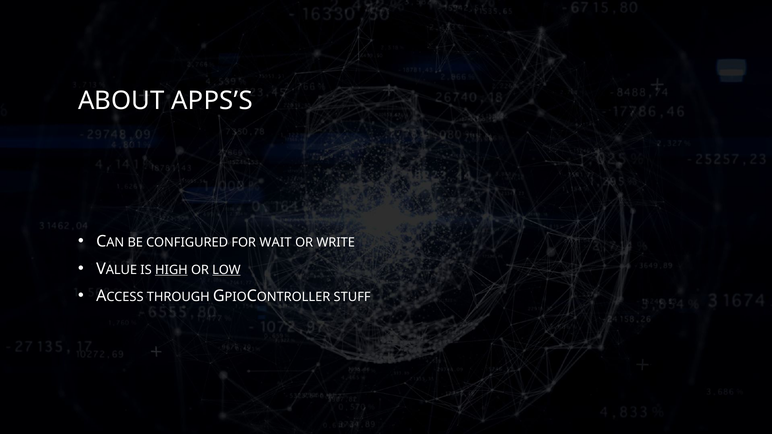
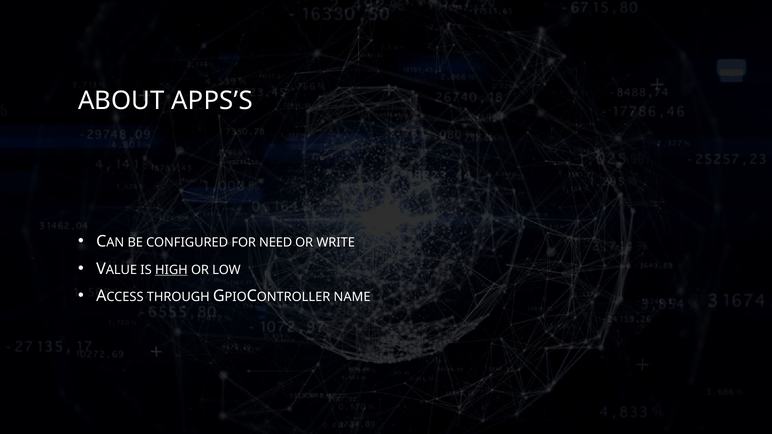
WAIT: WAIT -> NEED
LOW underline: present -> none
STUFF: STUFF -> NAME
